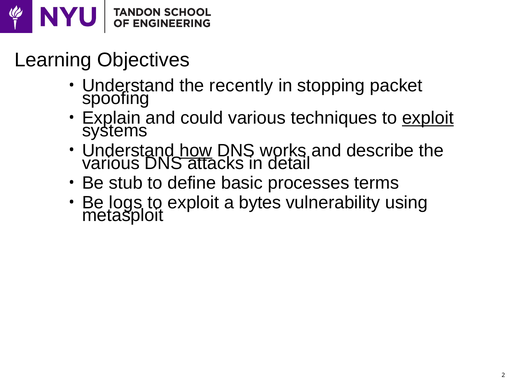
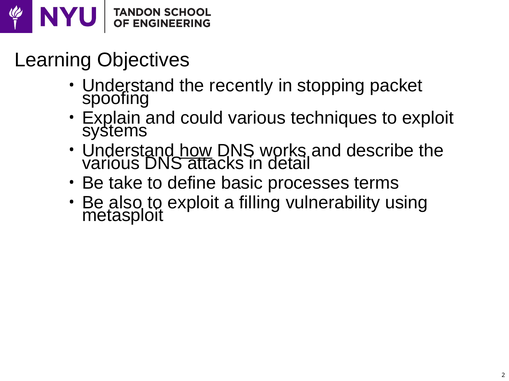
exploit at (428, 118) underline: present -> none
stub: stub -> take
logs: logs -> also
bytes: bytes -> filling
